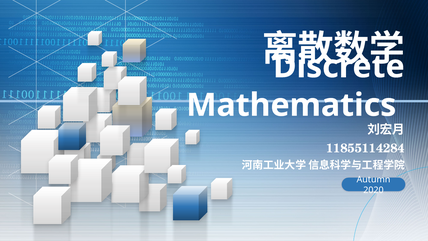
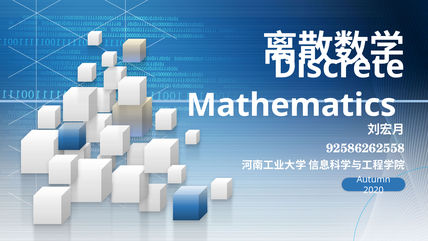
11855114284: 11855114284 -> 92586262558
